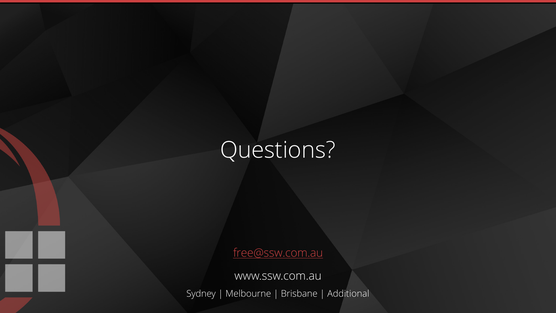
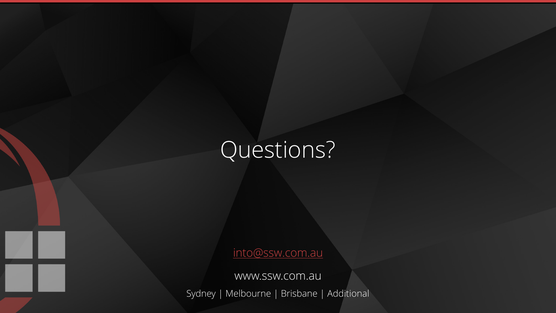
free@ssw.com.au: free@ssw.com.au -> into@ssw.com.au
